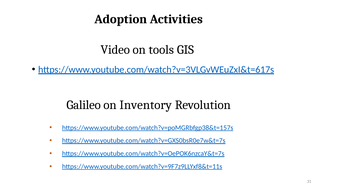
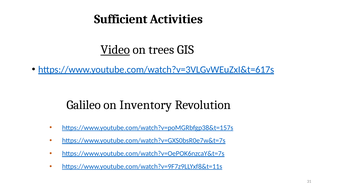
Adoption: Adoption -> Sufficient
Video underline: none -> present
tools: tools -> trees
